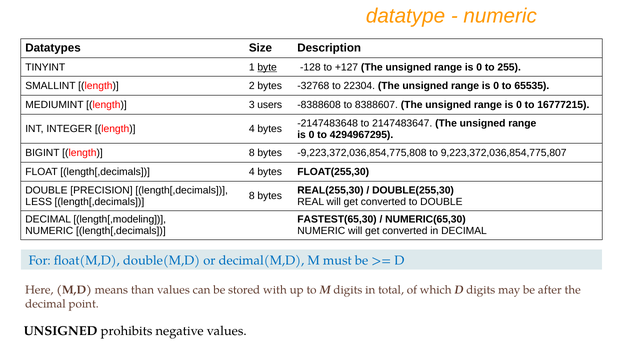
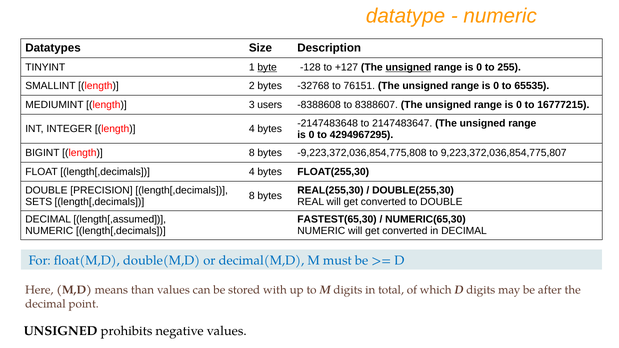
unsigned at (408, 67) underline: none -> present
22304: 22304 -> 76151
LESS: LESS -> SETS
length[,modeling: length[,modeling -> length[,assumed
